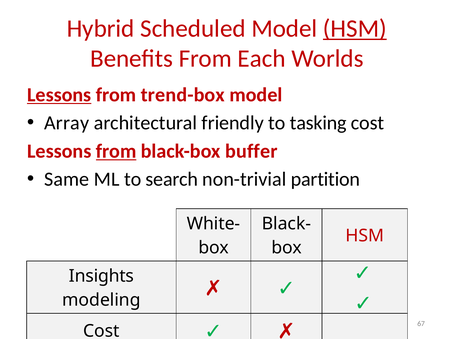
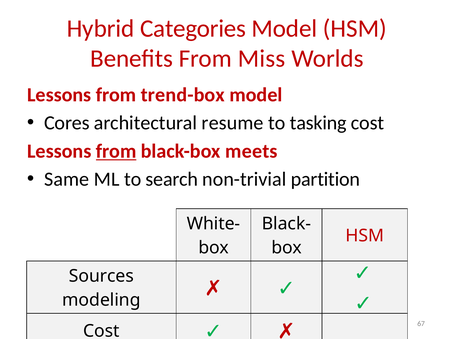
Scheduled: Scheduled -> Categories
HSM at (355, 29) underline: present -> none
Each: Each -> Miss
Lessons at (59, 95) underline: present -> none
Array: Array -> Cores
friendly: friendly -> resume
buffer: buffer -> meets
Insights: Insights -> Sources
